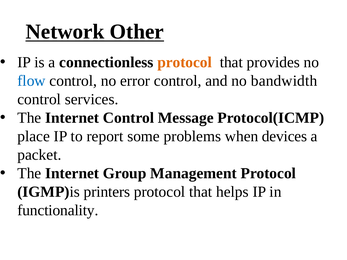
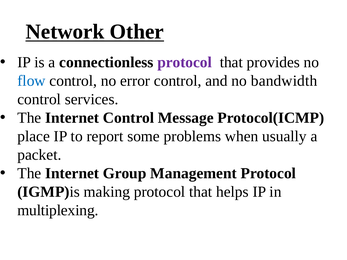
protocol at (185, 62) colour: orange -> purple
devices: devices -> usually
printers: printers -> making
functionality: functionality -> multiplexing
